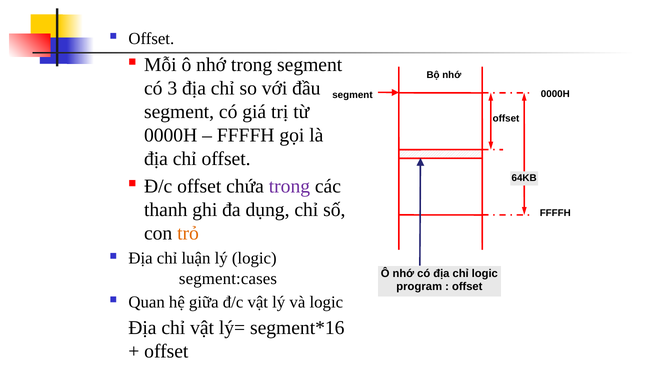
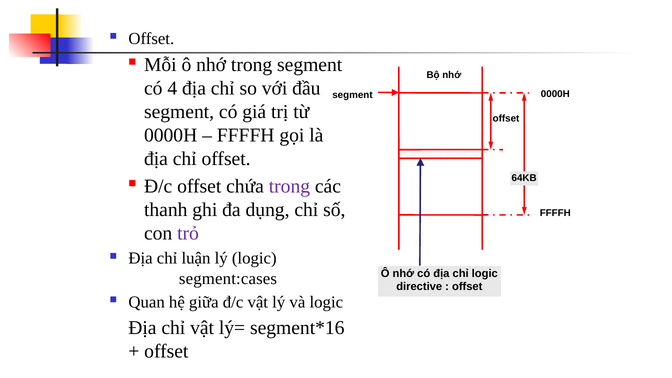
3: 3 -> 4
trỏ colour: orange -> purple
program: program -> directive
